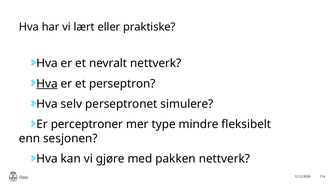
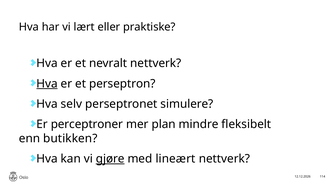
type: type -> plan
sesjonen: sesjonen -> butikken
gjøre underline: none -> present
pakken: pakken -> lineært
